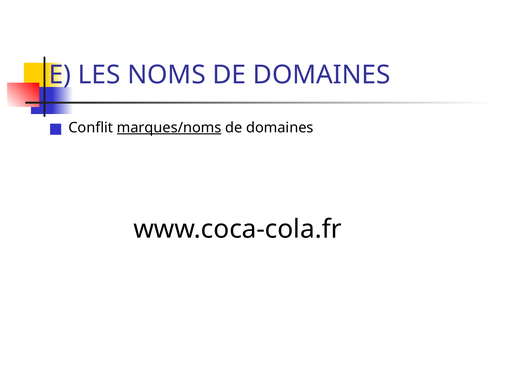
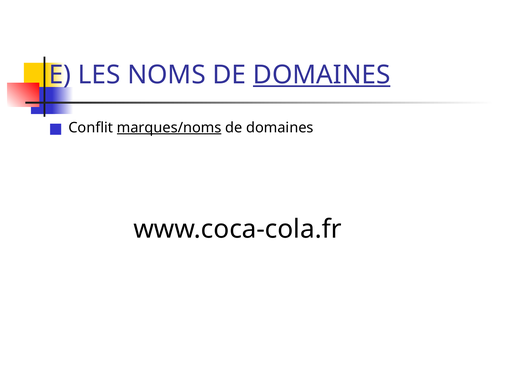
DOMAINES at (322, 75) underline: none -> present
